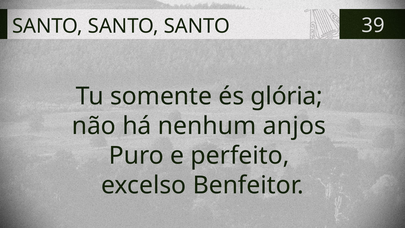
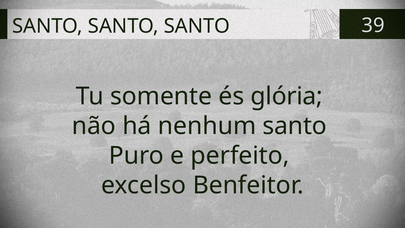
nenhum anjos: anjos -> santo
